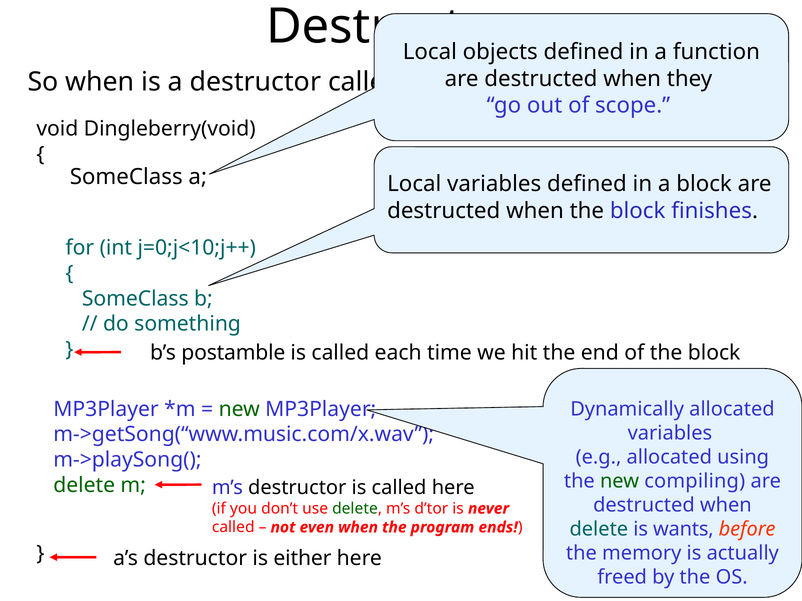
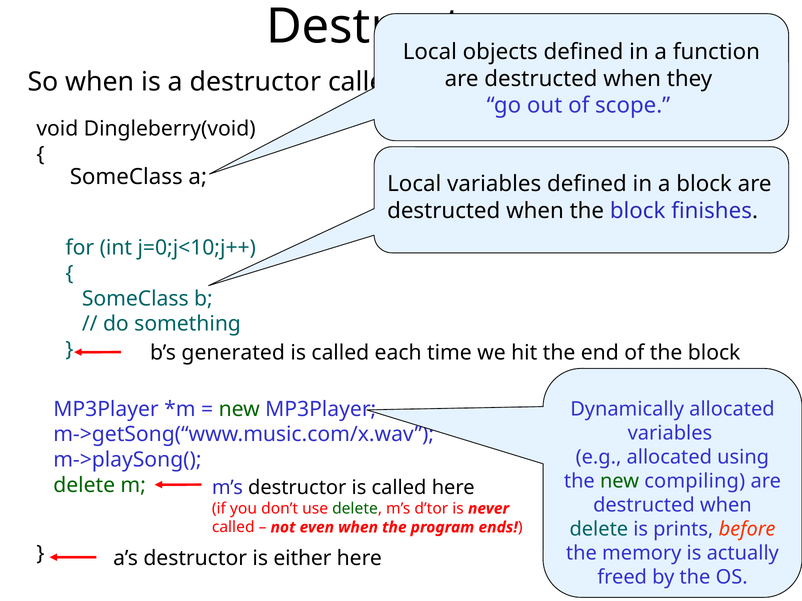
postamble: postamble -> generated
wants: wants -> prints
